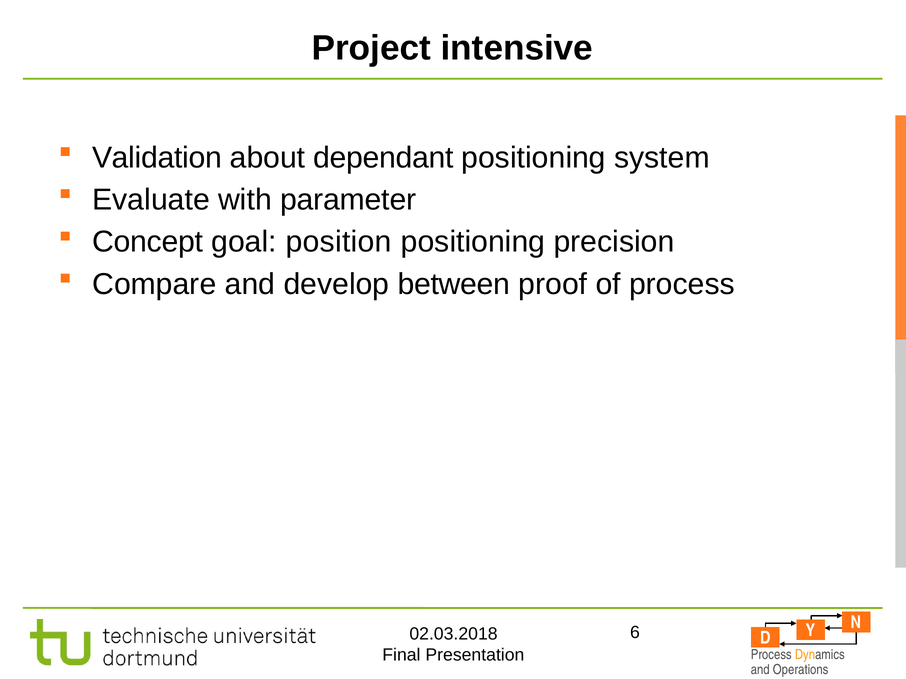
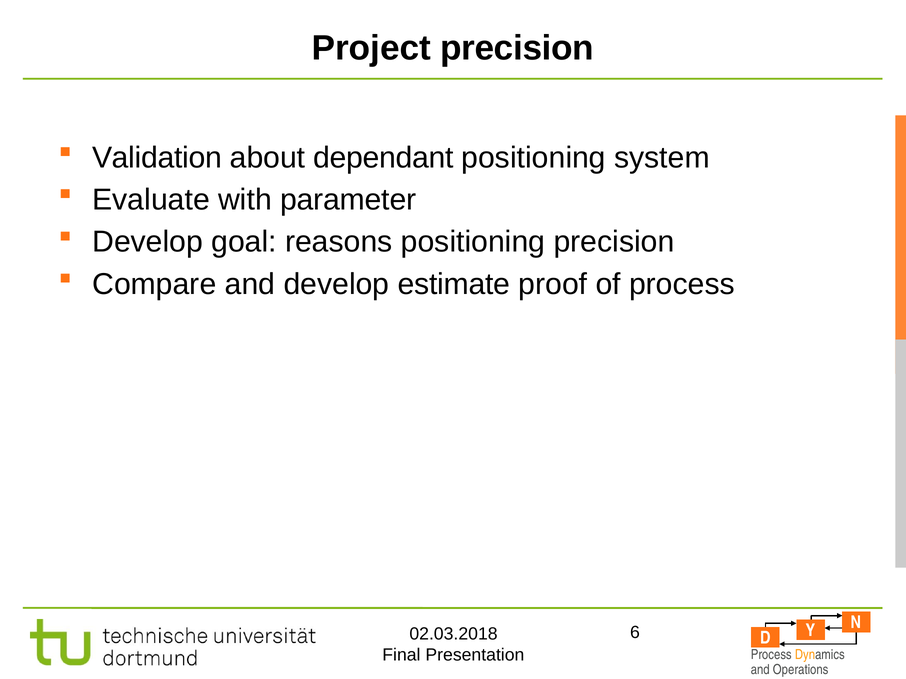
Project intensive: intensive -> precision
Concept at (148, 242): Concept -> Develop
position: position -> reasons
between: between -> estimate
